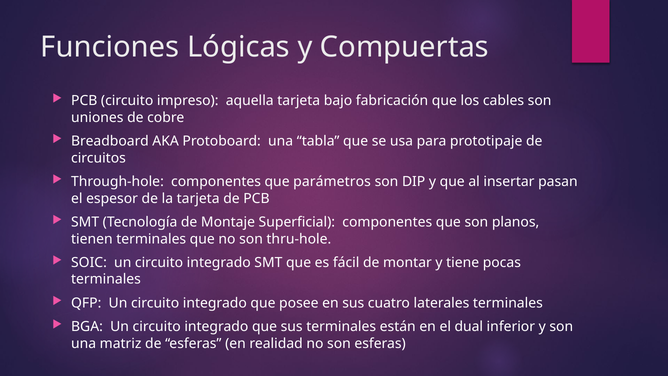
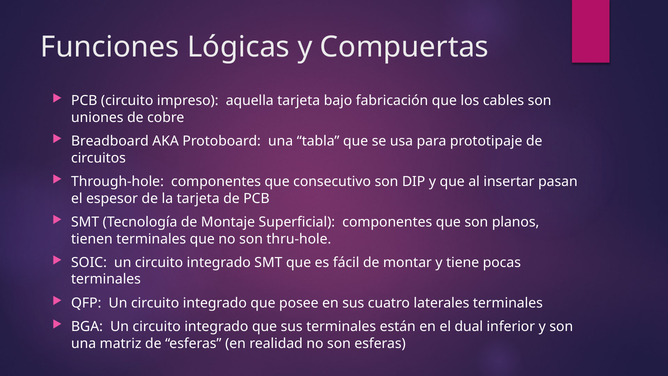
parámetros: parámetros -> consecutivo
